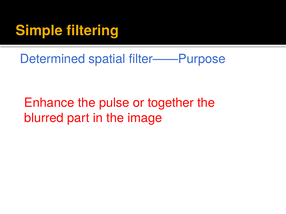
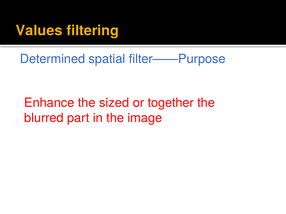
Simple: Simple -> Values
pulse: pulse -> sized
